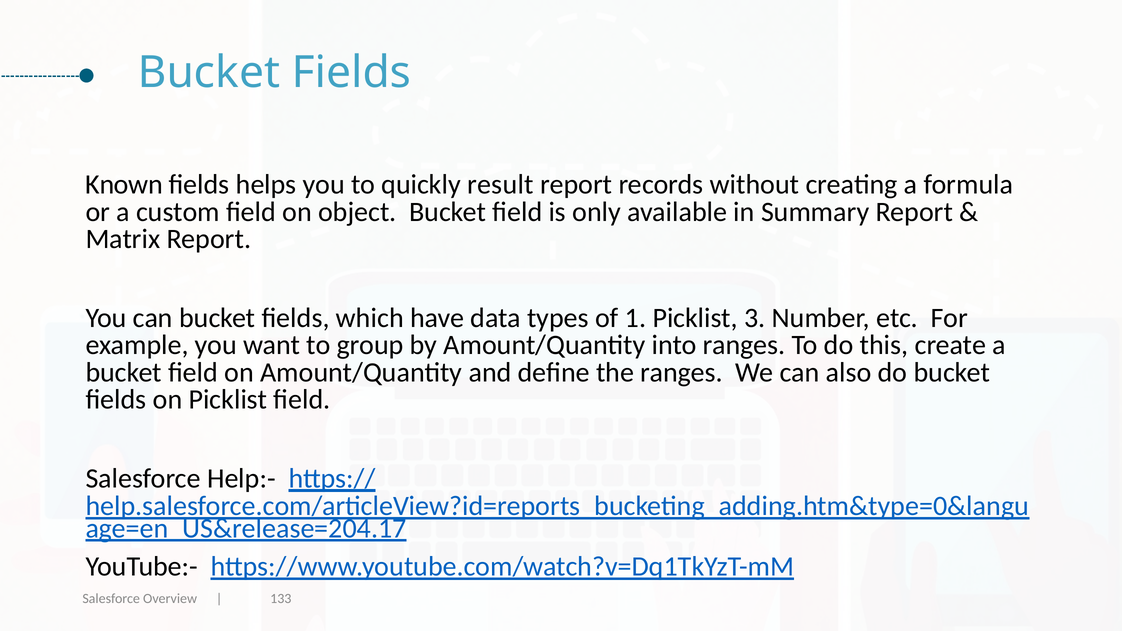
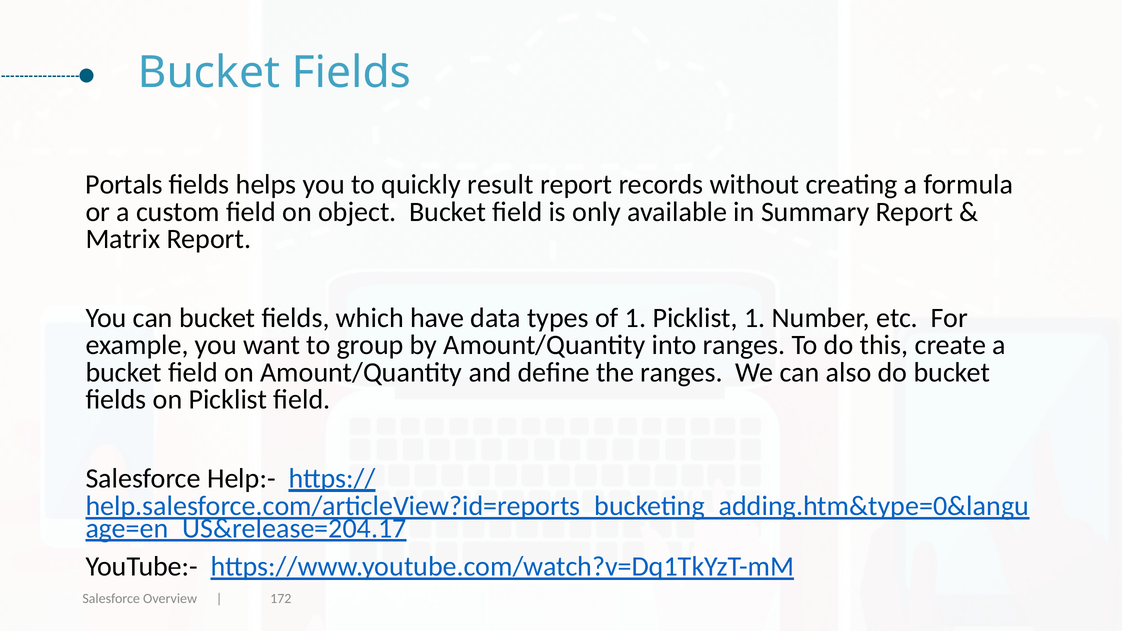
Known: Known -> Portals
Picklist 3: 3 -> 1
133: 133 -> 172
